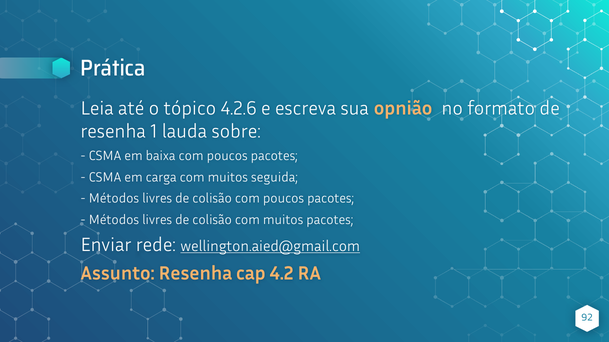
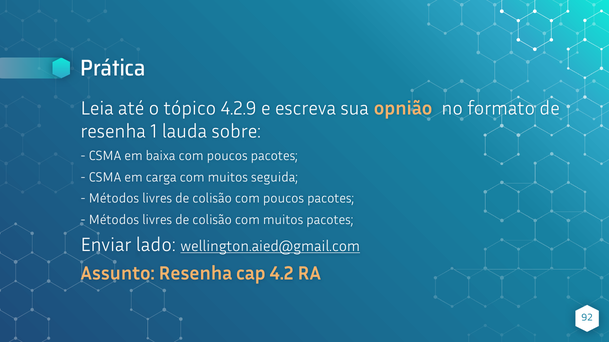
4.2.6: 4.2.6 -> 4.2.9
rede: rede -> lado
